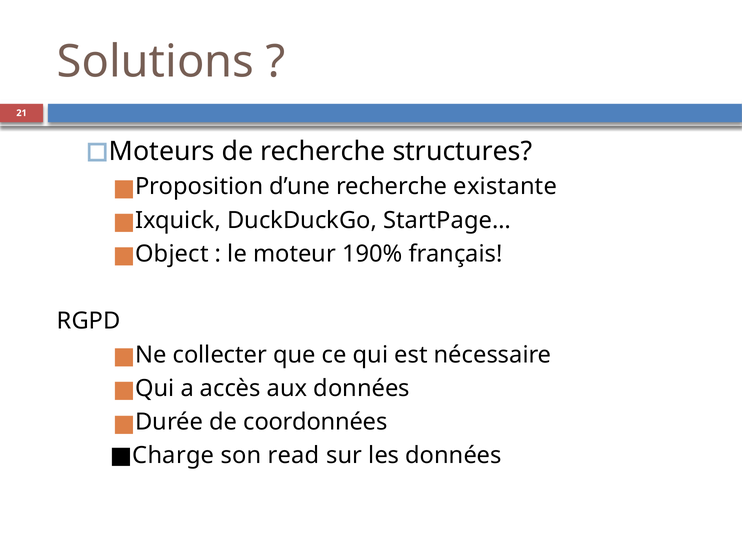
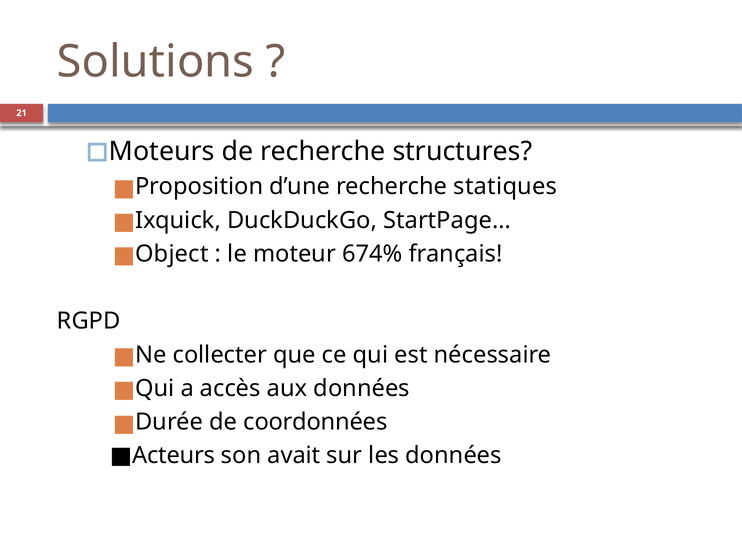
existante: existante -> statiques
190%: 190% -> 674%
Charge: Charge -> Acteurs
read: read -> avait
